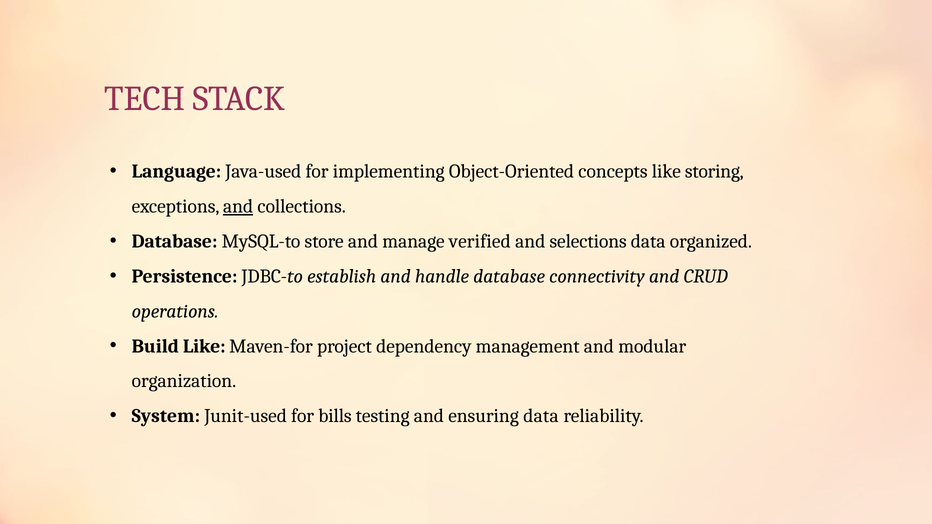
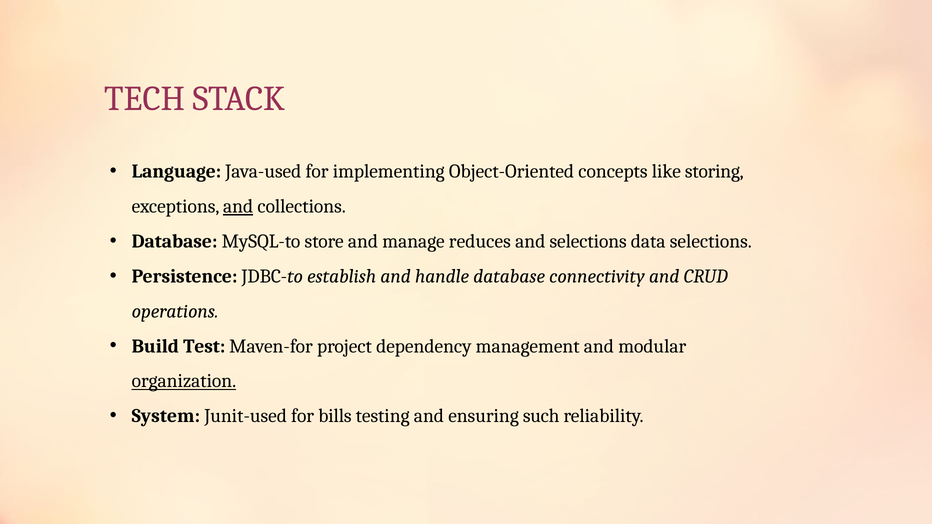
verified: verified -> reduces
data organized: organized -> selections
Build Like: Like -> Test
organization underline: none -> present
ensuring data: data -> such
